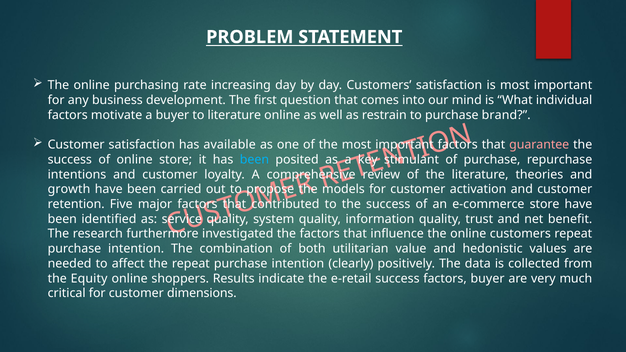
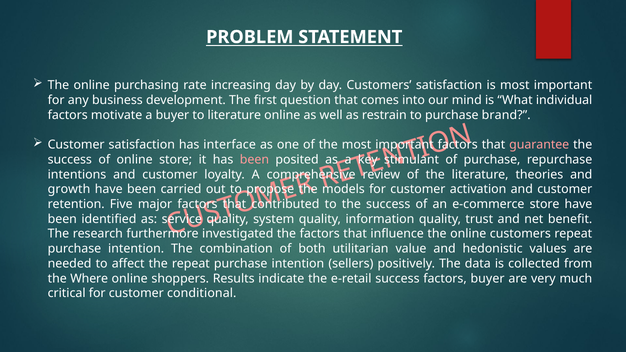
available: available -> interface
been at (254, 160) colour: light blue -> pink
clearly: clearly -> sellers
Equity: Equity -> Where
dimensions: dimensions -> conditional
